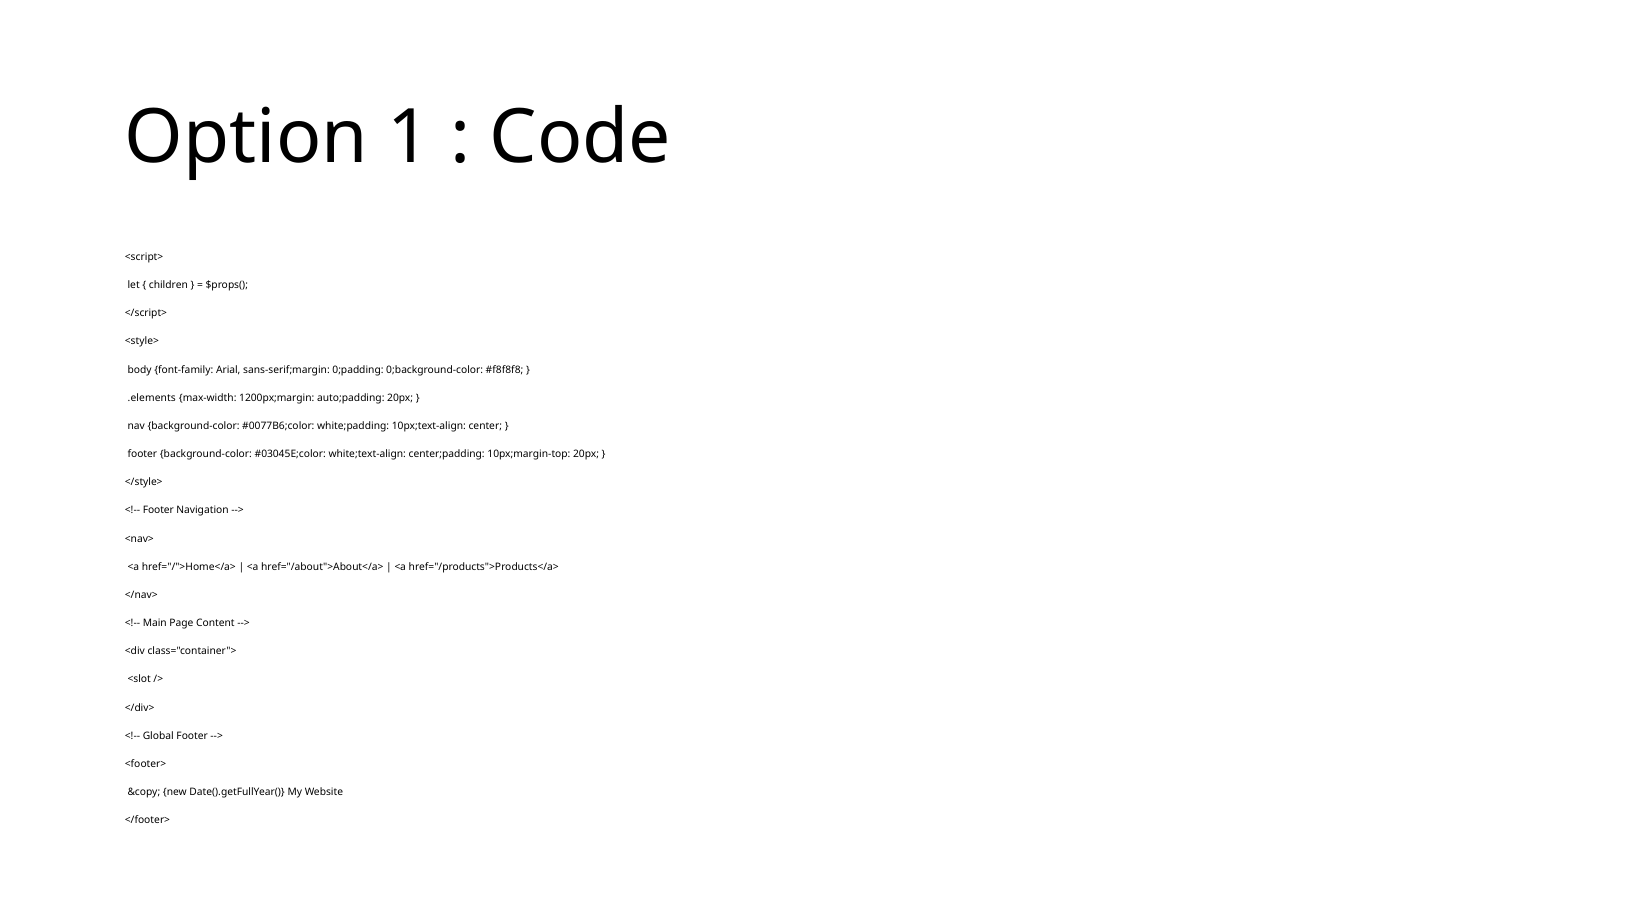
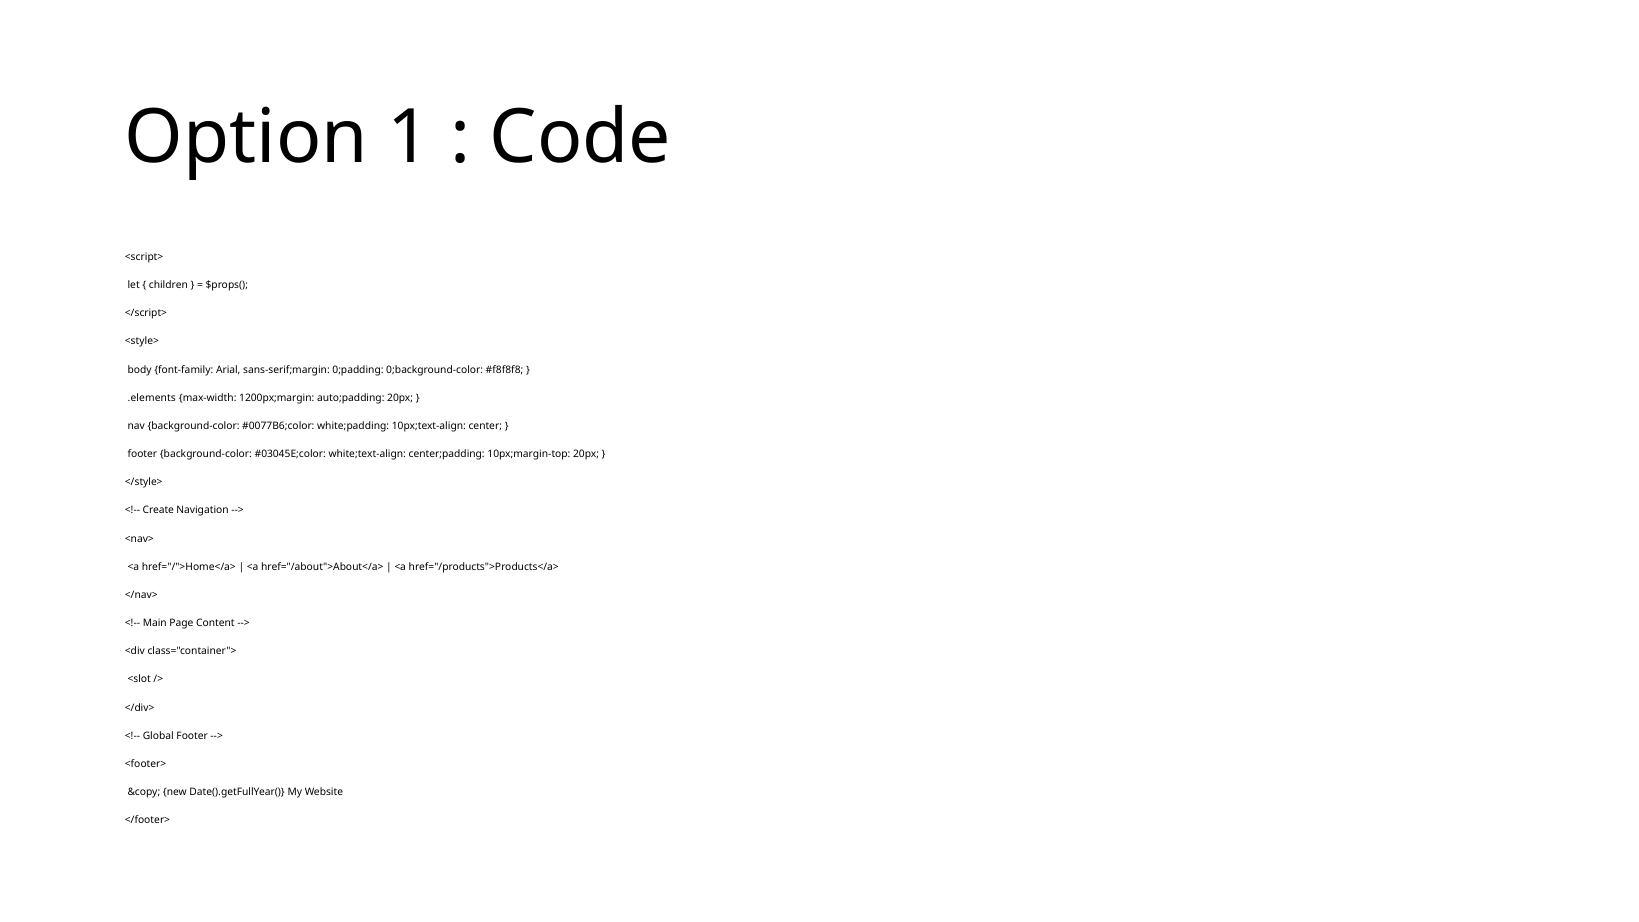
Footer at (158, 511): Footer -> Create
